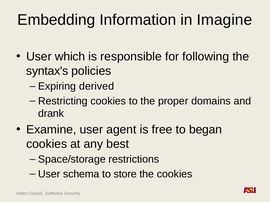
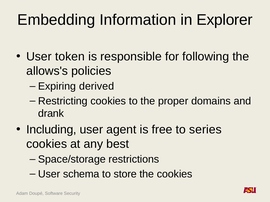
Imagine: Imagine -> Explorer
which: which -> token
syntax's: syntax's -> allows's
Examine: Examine -> Including
began: began -> series
